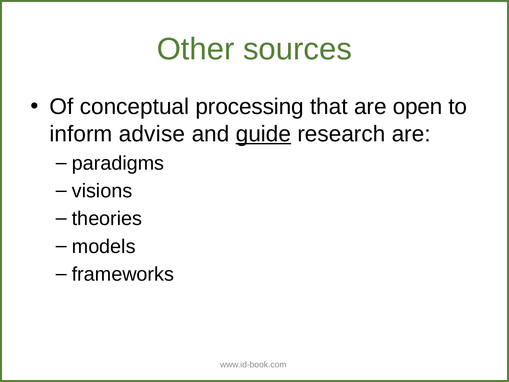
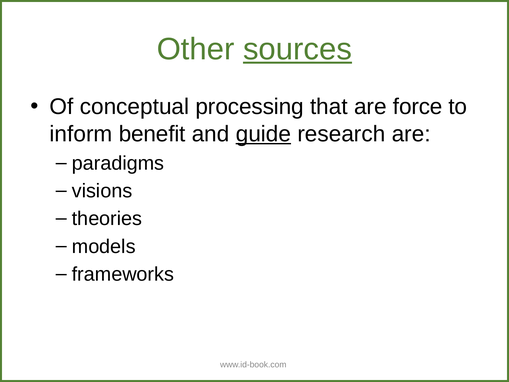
sources underline: none -> present
open: open -> force
advise: advise -> benefit
